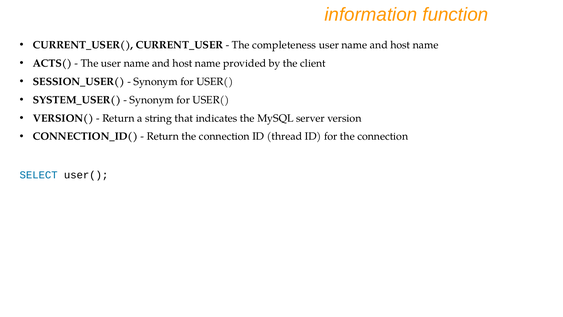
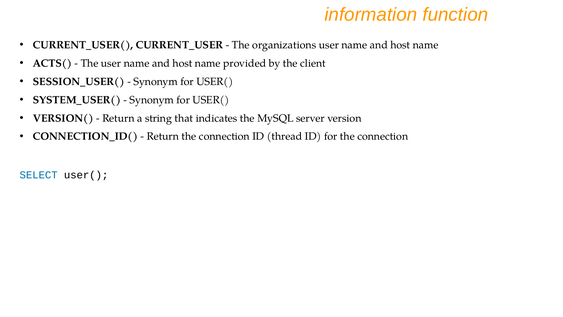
completeness: completeness -> organizations
